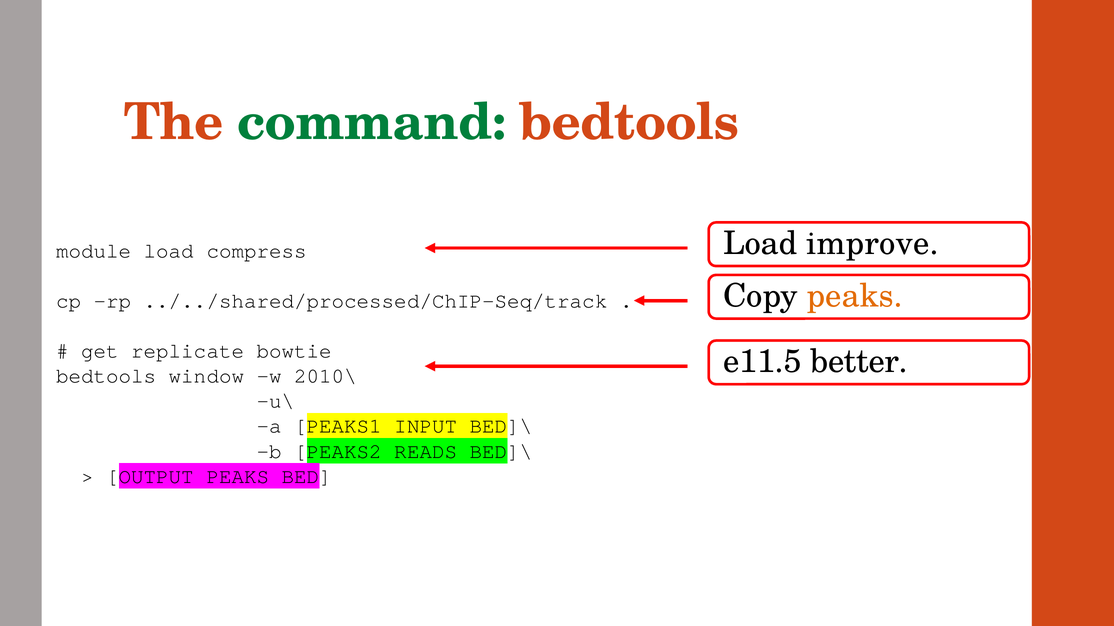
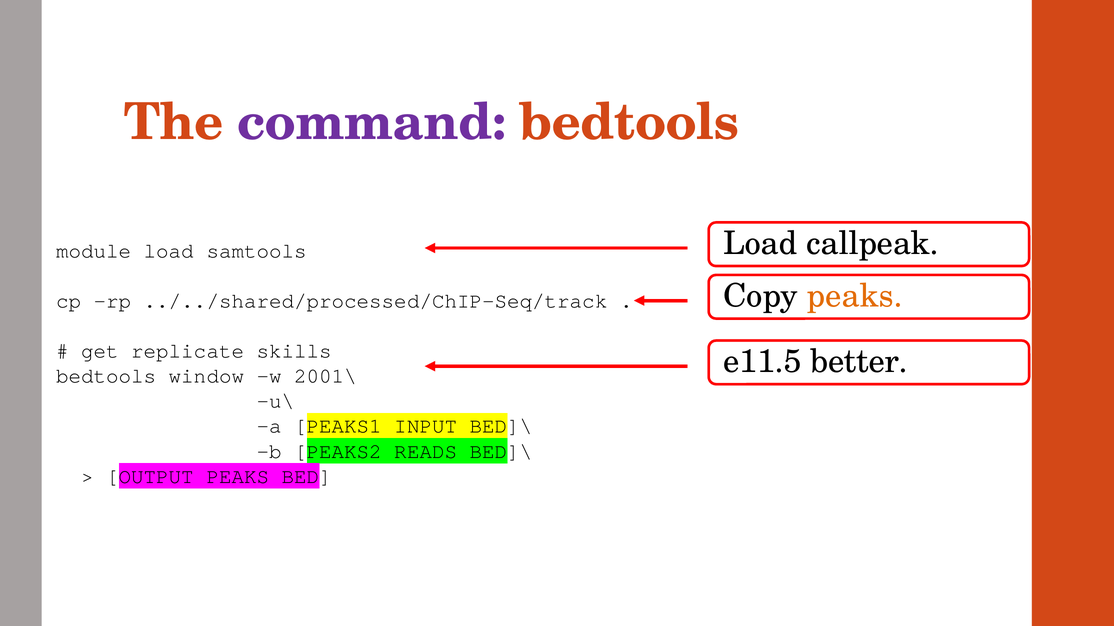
command colour: green -> purple
improve: improve -> callpeak
compress: compress -> samtools
bowtie: bowtie -> skills
2010\: 2010\ -> 2001\
